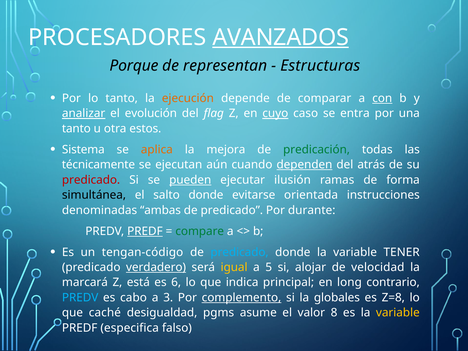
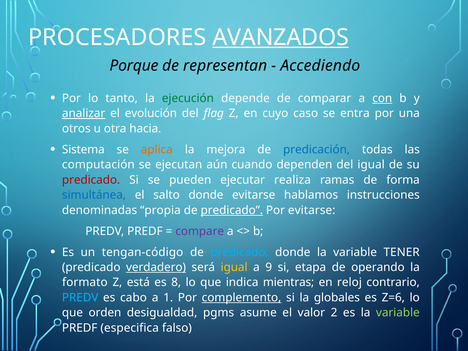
Estructuras: Estructuras -> Accediendo
ejecución colour: orange -> green
cuyo underline: present -> none
tanto at (76, 129): tanto -> otros
estos: estos -> hacia
predicación colour: green -> blue
técnicamente: técnicamente -> computación
dependen underline: present -> none
del atrás: atrás -> igual
pueden underline: present -> none
ilusión: ilusión -> realiza
simultánea colour: black -> blue
orientada: orientada -> hablamos
ambas: ambas -> propia
predicado at (232, 210) underline: none -> present
Por durante: durante -> evitarse
PREDF at (145, 231) underline: present -> none
compare colour: green -> purple
5: 5 -> 9
alojar: alojar -> etapa
velocidad: velocidad -> operando
marcará: marcará -> formato
6: 6 -> 8
principal: principal -> mientras
long: long -> reloj
3: 3 -> 1
Z=8: Z=8 -> Z=6
caché: caché -> orden
8: 8 -> 2
variable at (398, 313) colour: yellow -> light green
